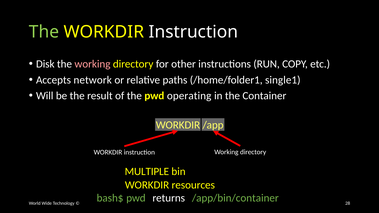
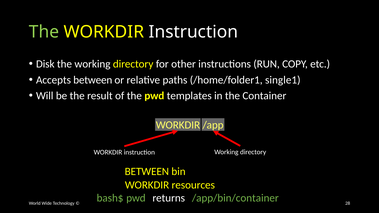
working at (92, 64) colour: pink -> white
Accepts network: network -> between
operating: operating -> templates
MULTIPLE at (147, 172): MULTIPLE -> BETWEEN
